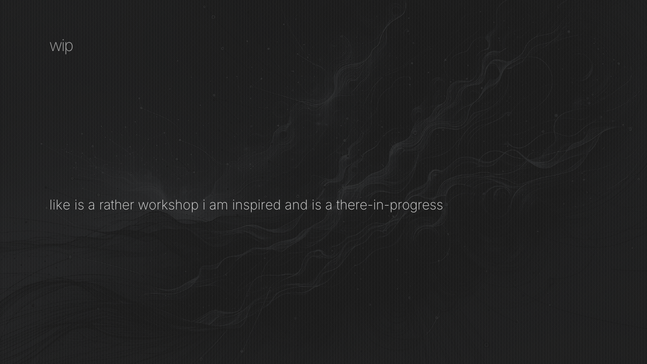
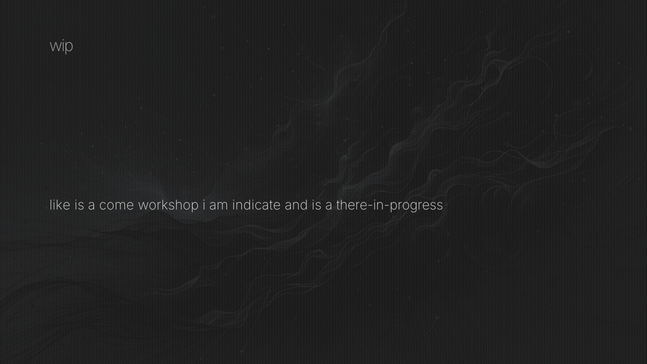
rather: rather -> come
inspired: inspired -> indicate
